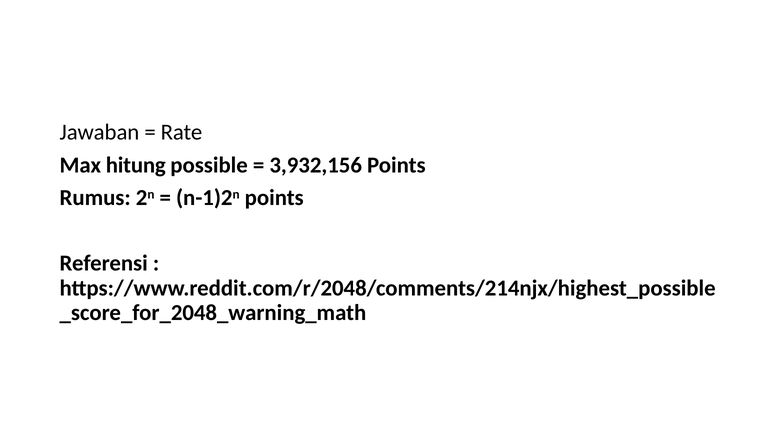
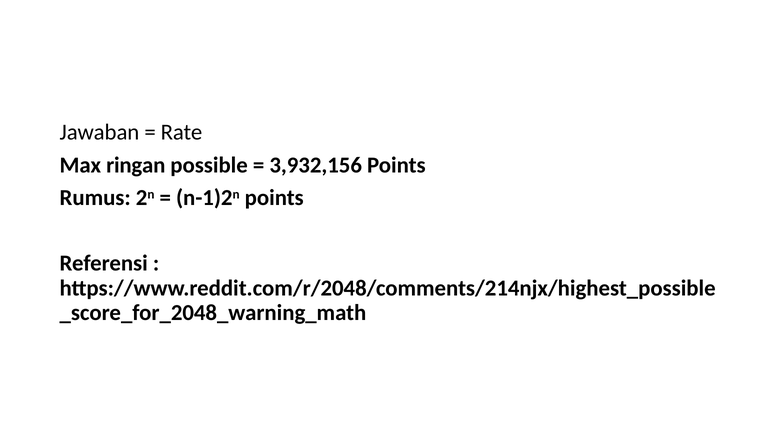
hitung: hitung -> ringan
